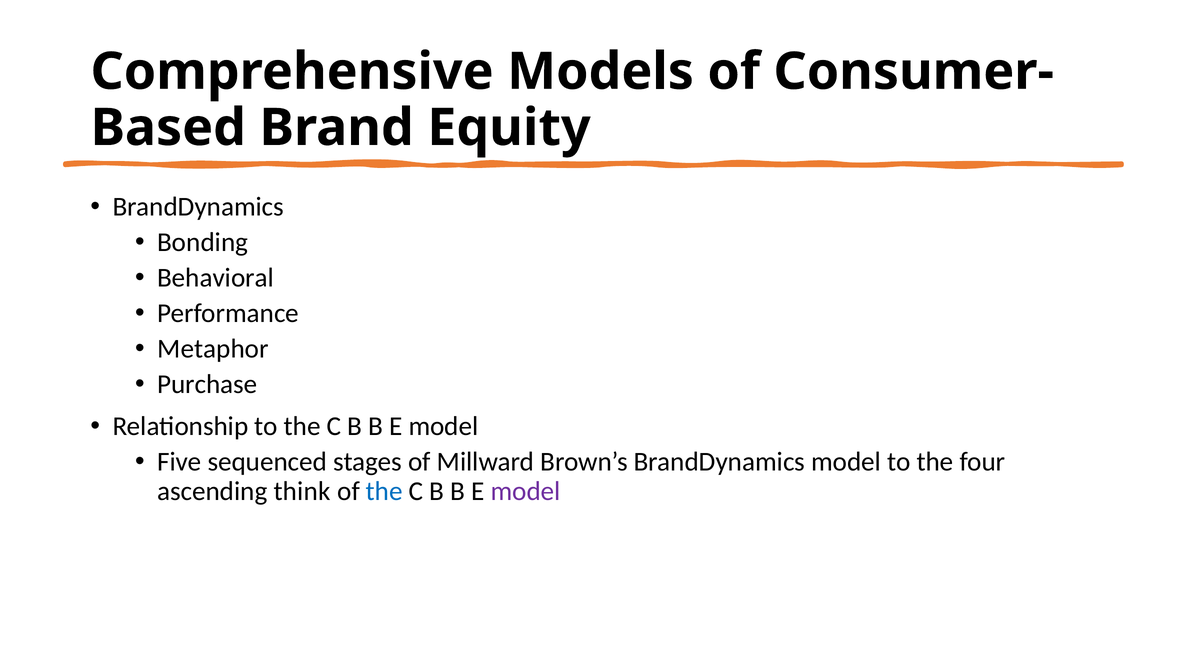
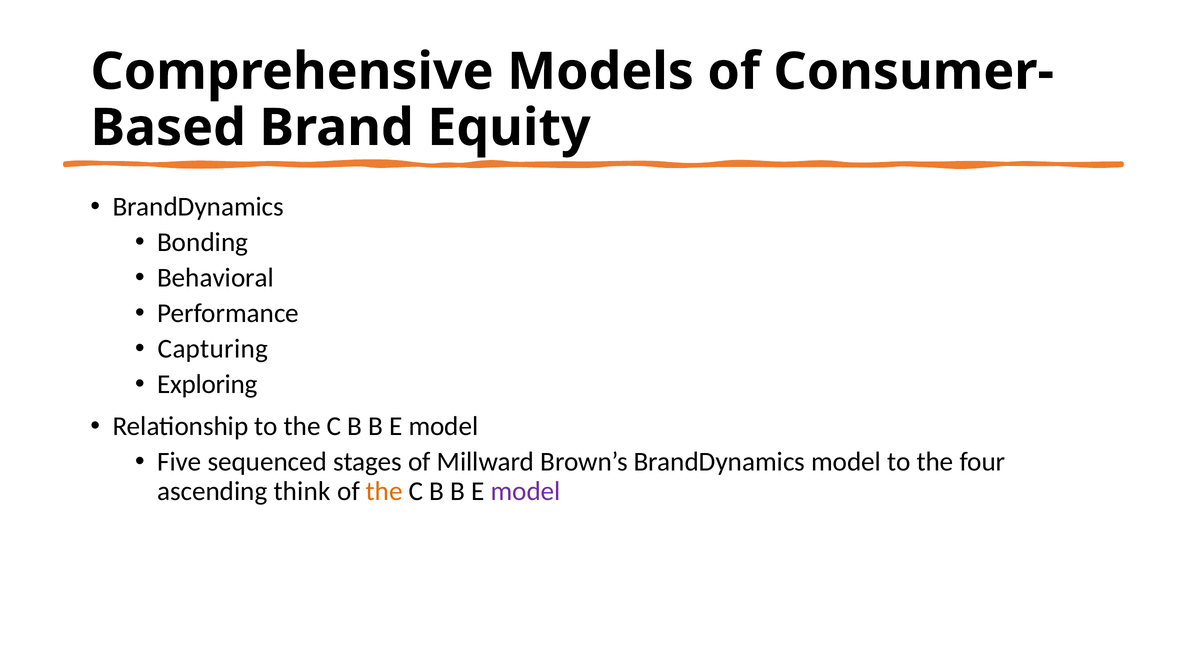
Metaphor: Metaphor -> Capturing
Purchase: Purchase -> Exploring
the at (384, 491) colour: blue -> orange
